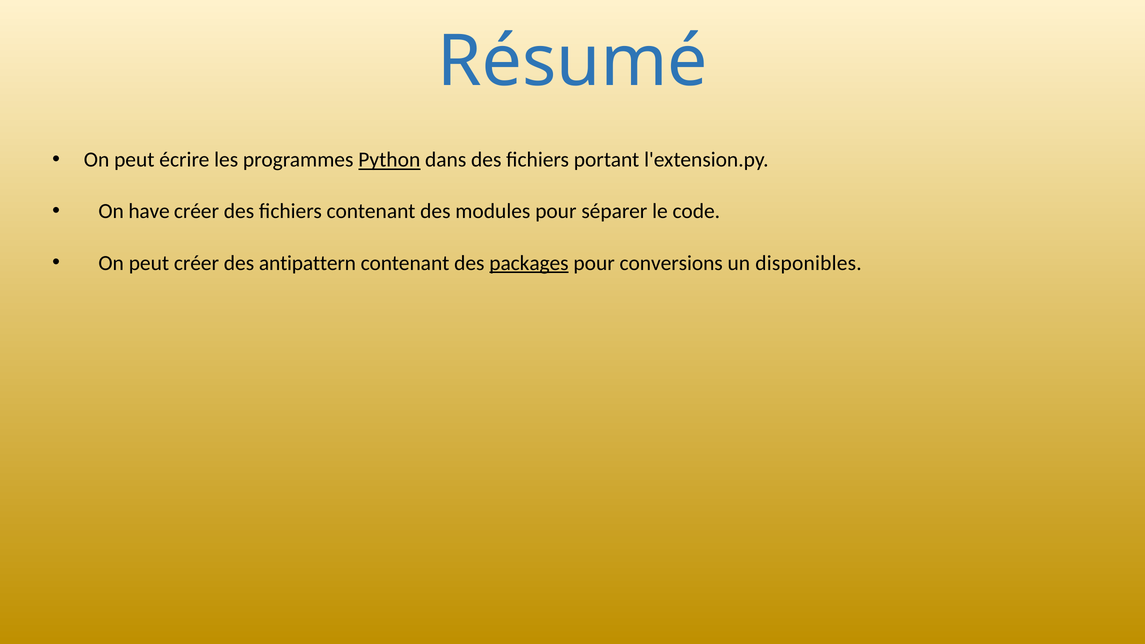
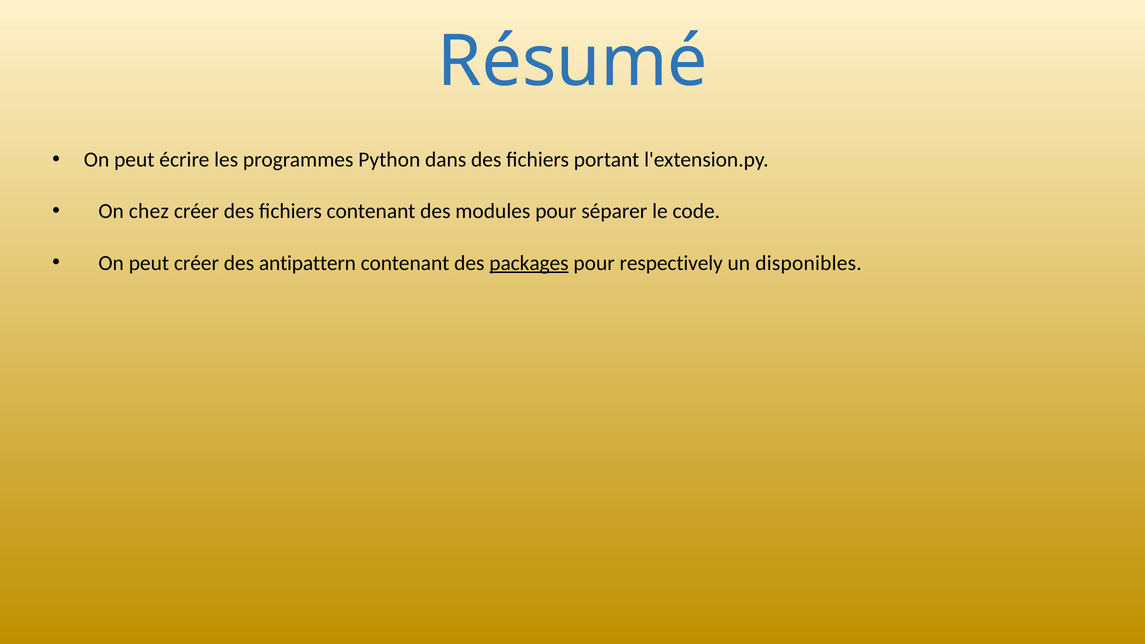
Python underline: present -> none
have: have -> chez
conversions: conversions -> respectively
